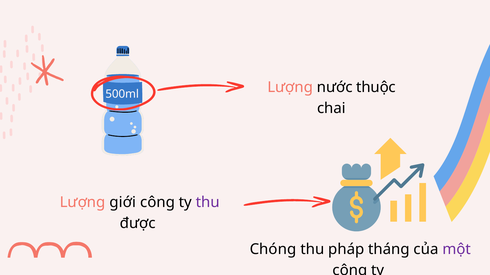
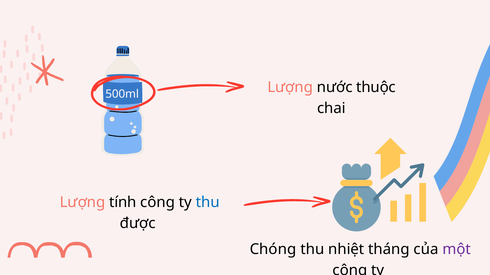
giới: giới -> tính
thu at (208, 203) colour: purple -> blue
pháp: pháp -> nhiệt
